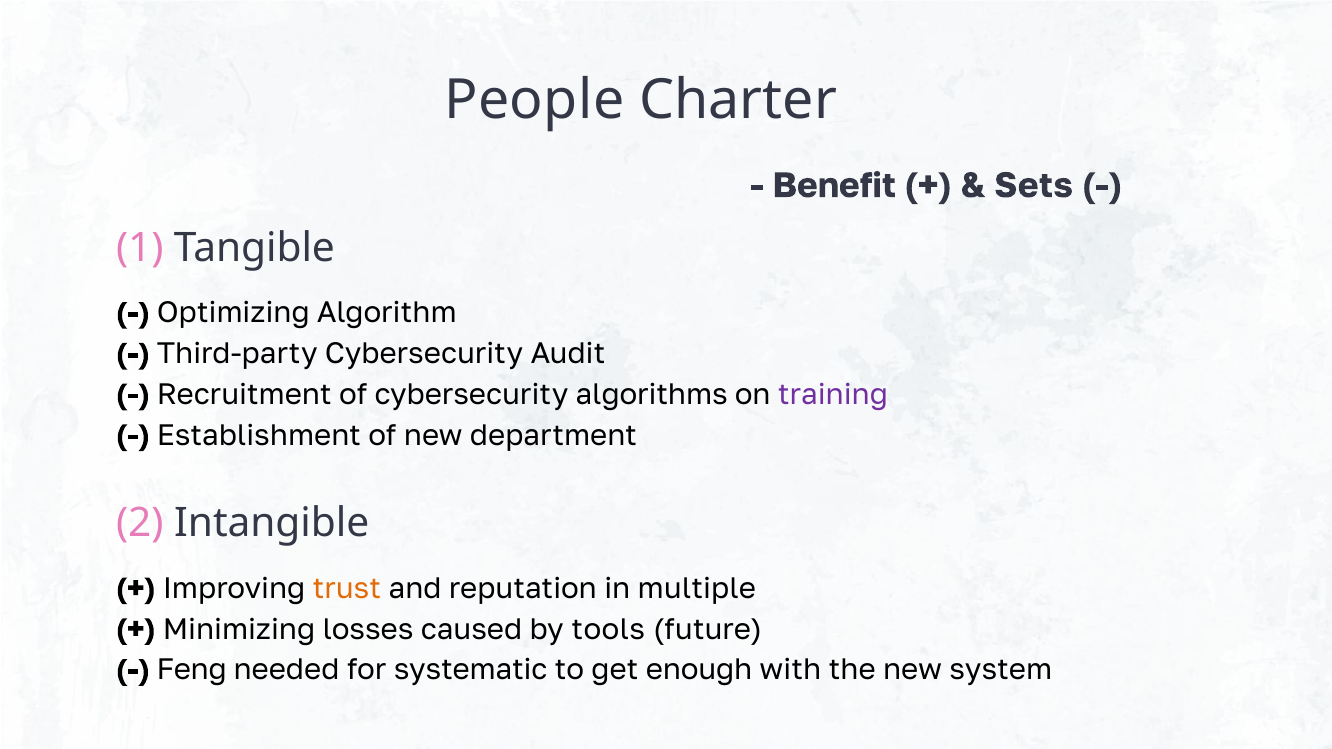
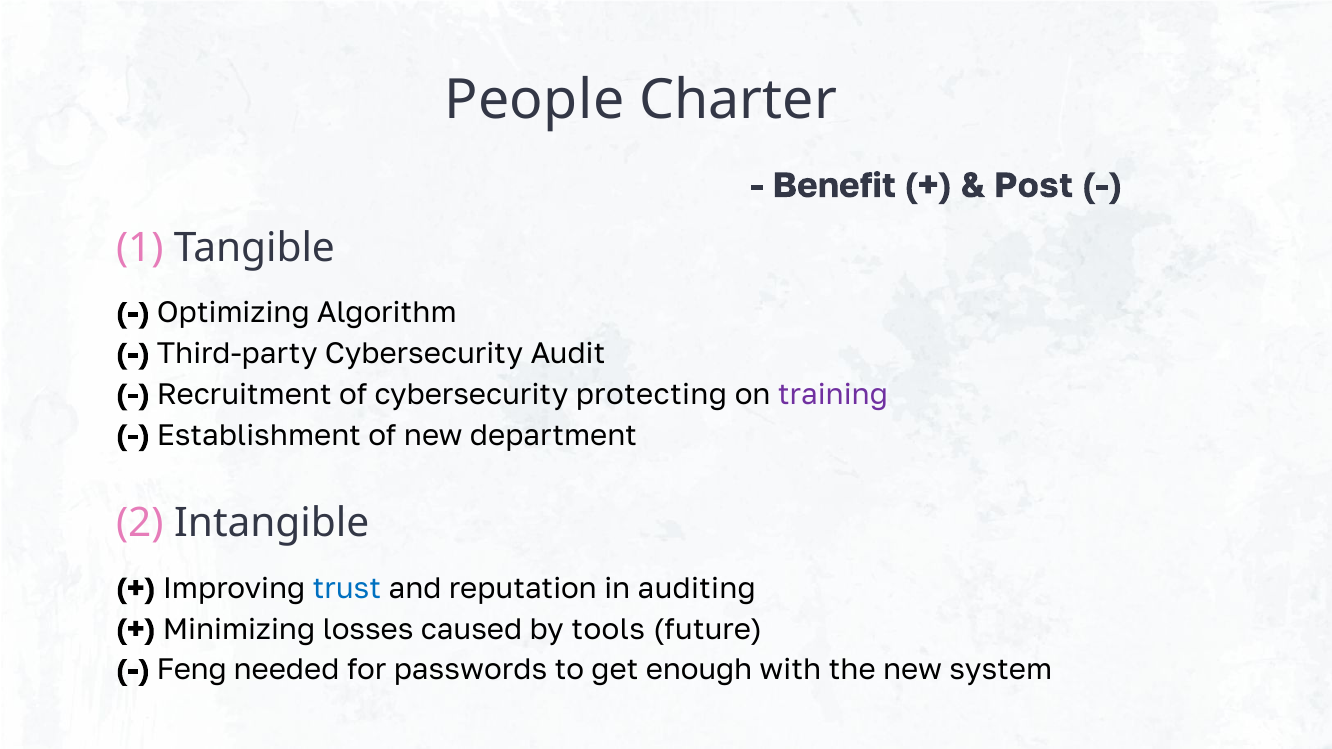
Sets: Sets -> Post
algorithms: algorithms -> protecting
trust colour: orange -> blue
multiple: multiple -> auditing
systematic: systematic -> passwords
